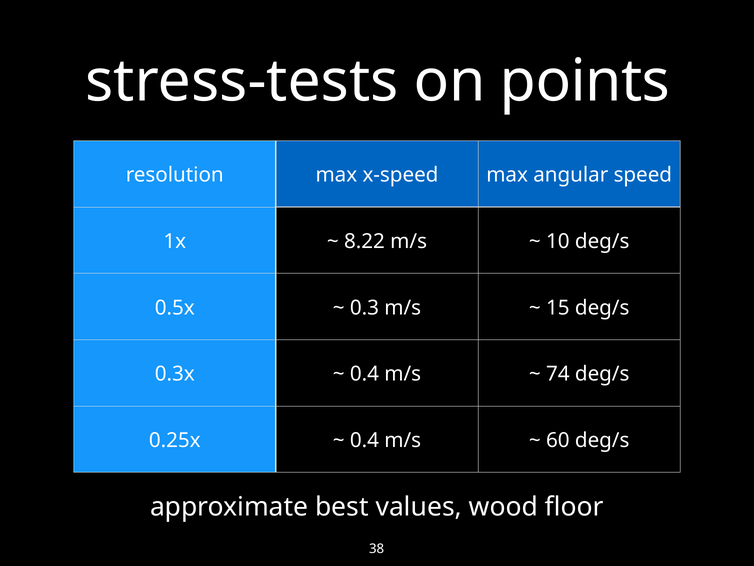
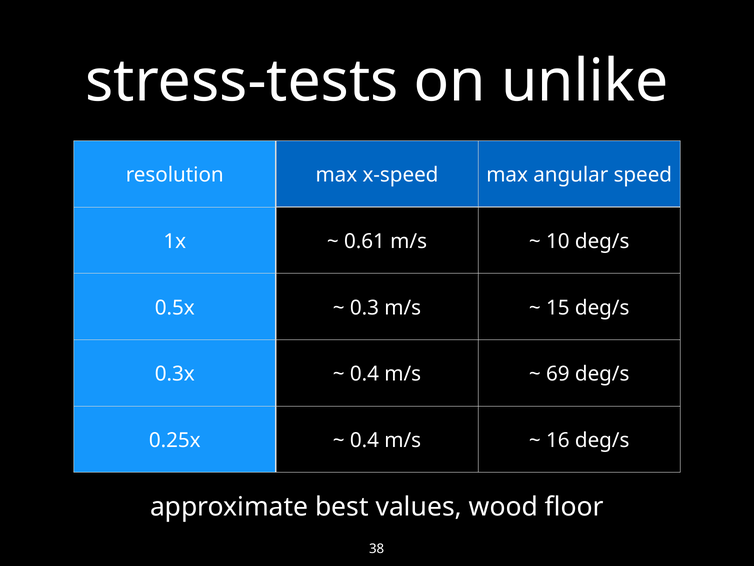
points: points -> unlike
8.22: 8.22 -> 0.61
74: 74 -> 69
60: 60 -> 16
